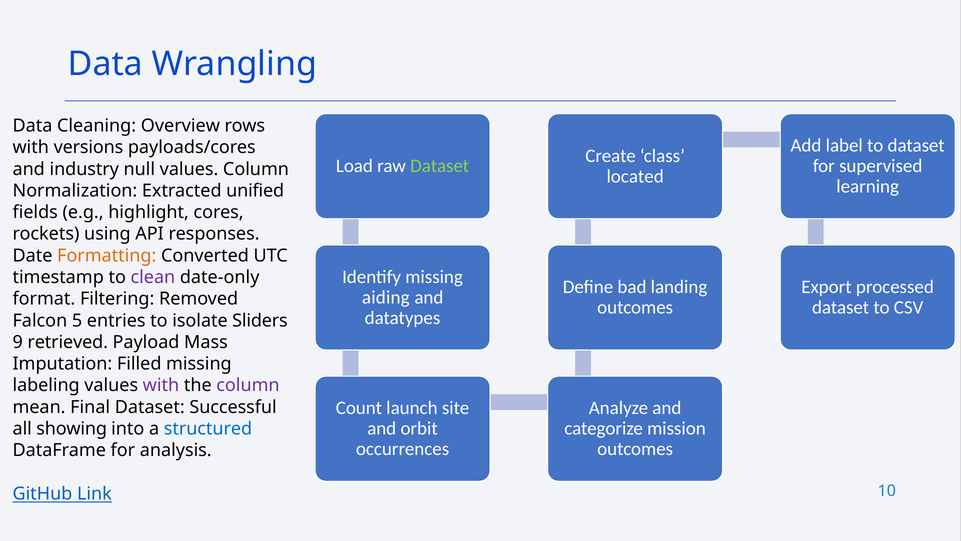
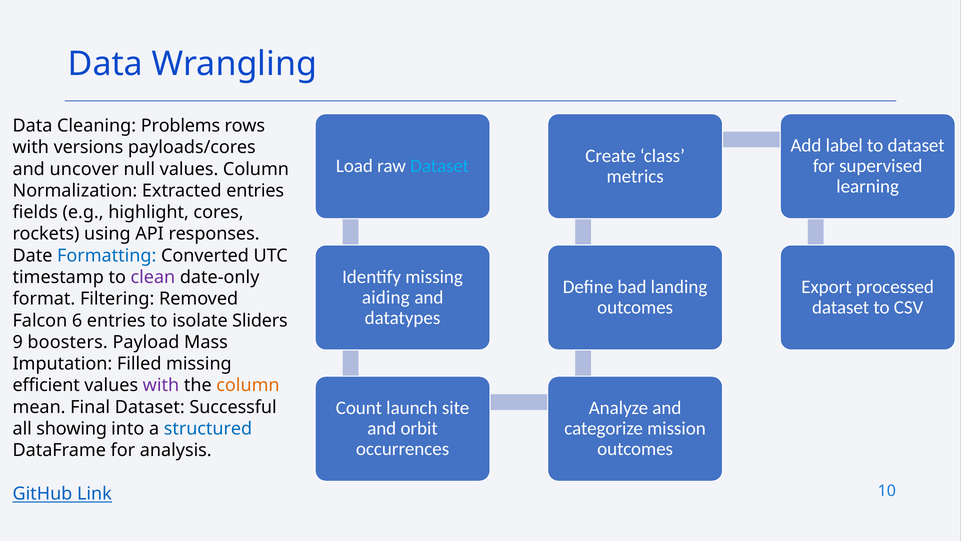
Overview: Overview -> Problems
Dataset at (440, 166) colour: light green -> light blue
industry: industry -> uncover
located: located -> metrics
Extracted unified: unified -> entries
Formatting colour: orange -> blue
5: 5 -> 6
retrieved: retrieved -> boosters
labeling: labeling -> efficient
column at (248, 385) colour: purple -> orange
